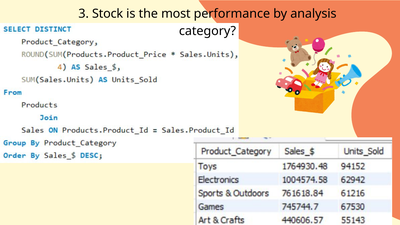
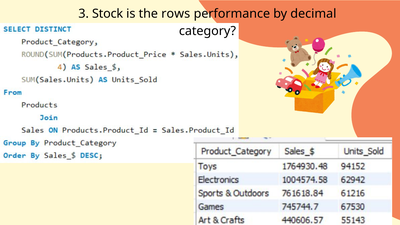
most: most -> rows
analysis: analysis -> decimal
